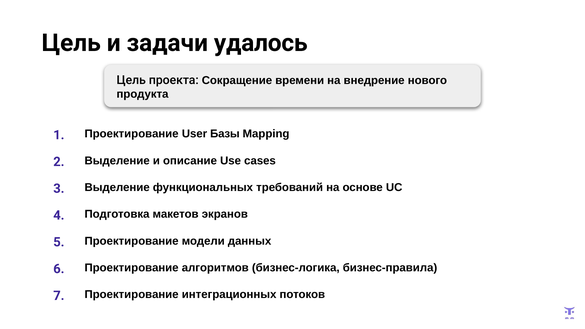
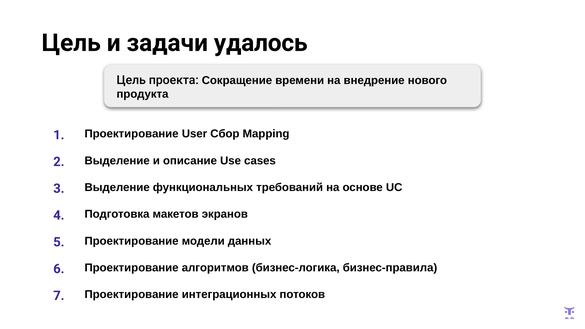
Базы: Базы -> Сбор
